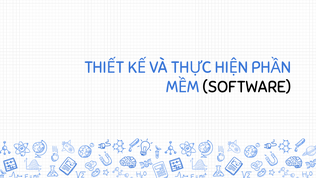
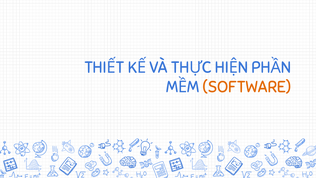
SOFTWARE colour: black -> orange
